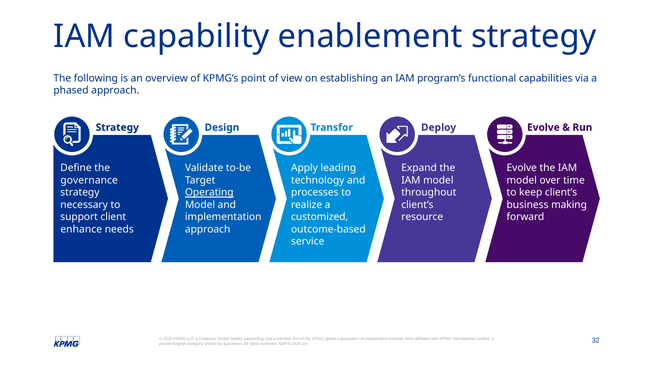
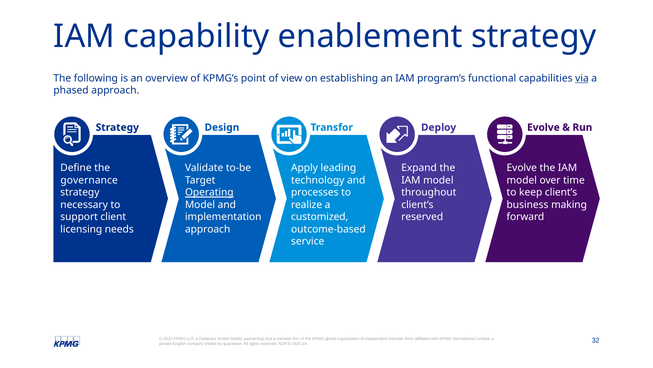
via underline: none -> present
resource at (422, 217): resource -> reserved
enhance: enhance -> licensing
